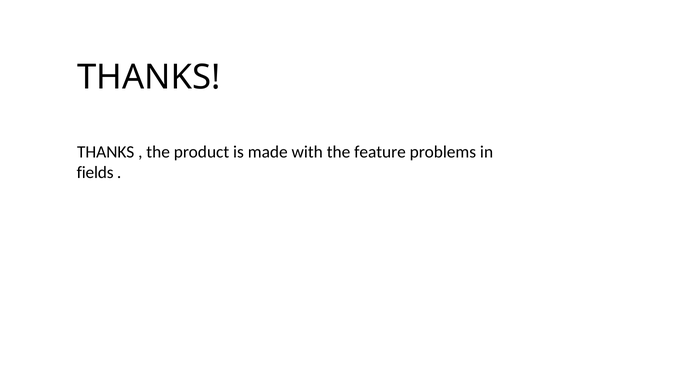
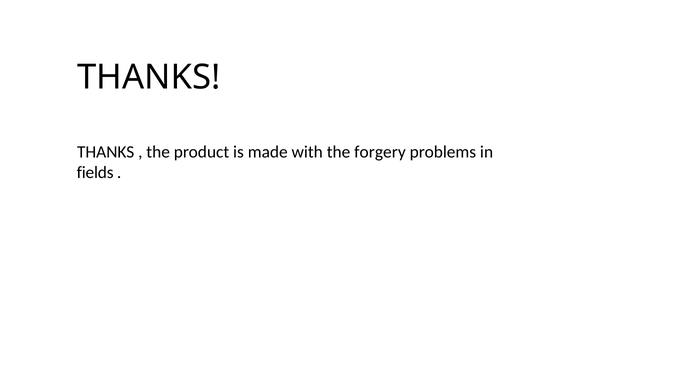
feature: feature -> forgery
